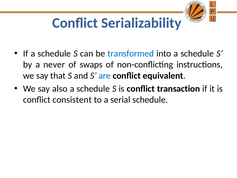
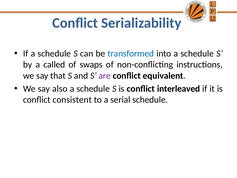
never: never -> called
are colour: blue -> purple
transaction: transaction -> interleaved
